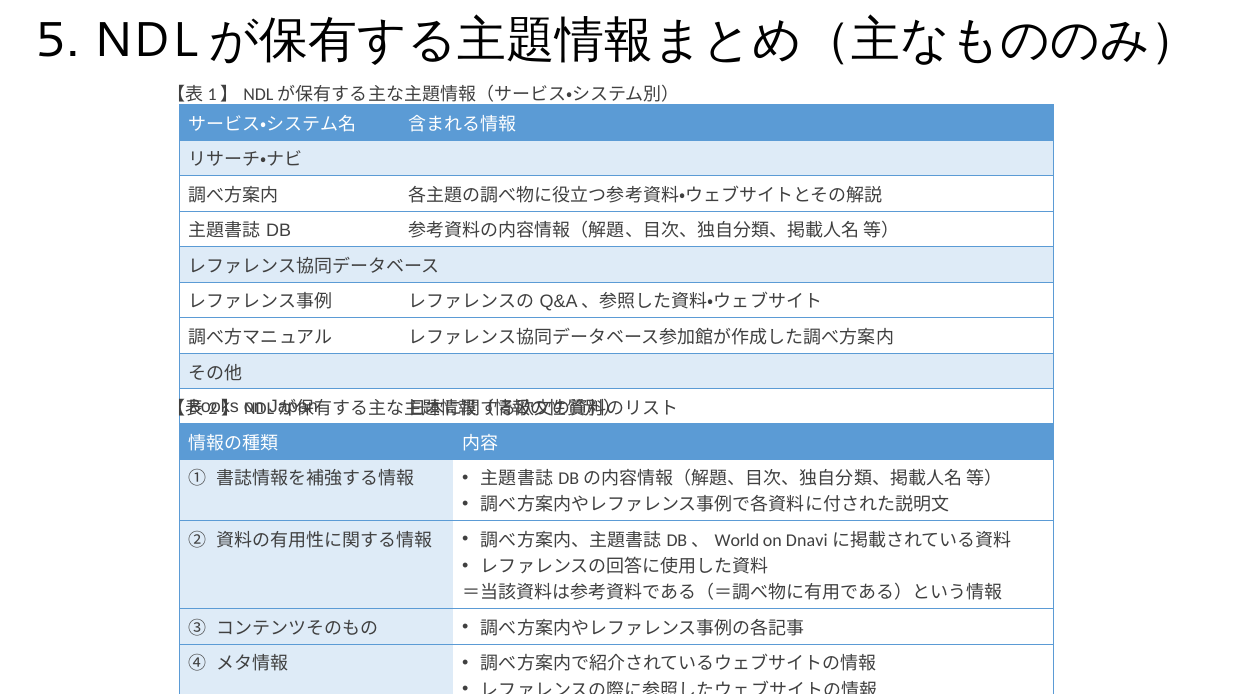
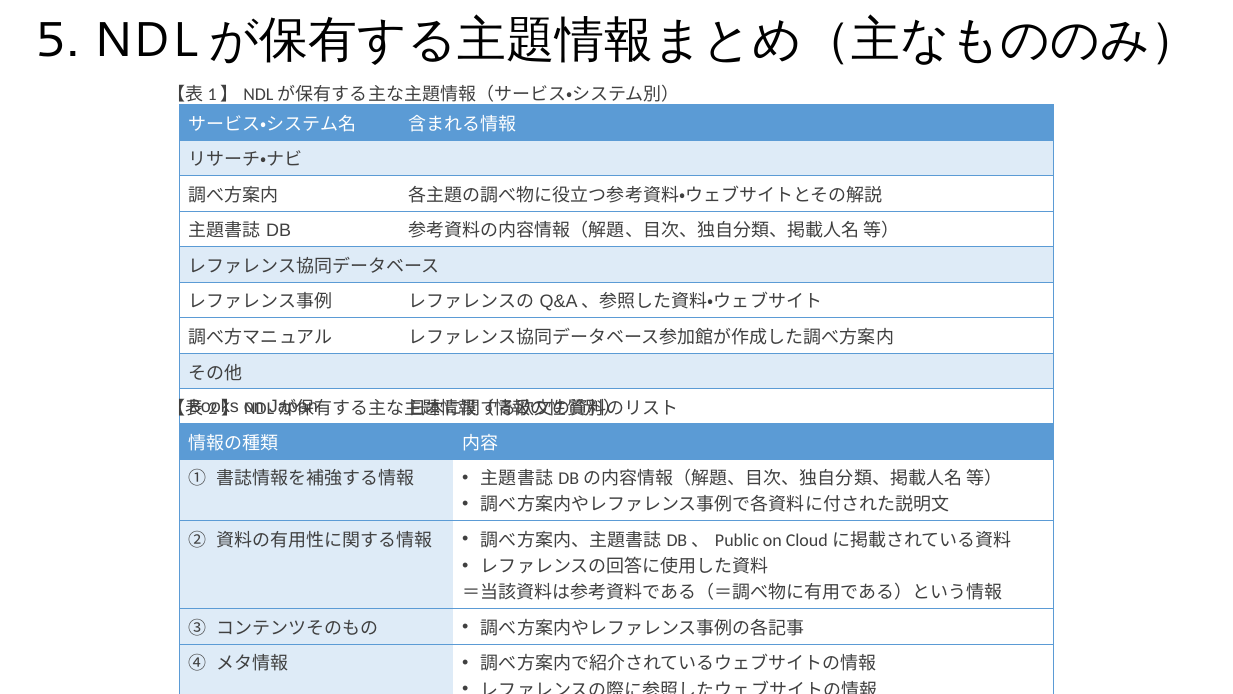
World: World -> Public
Dnavi: Dnavi -> Cloud
